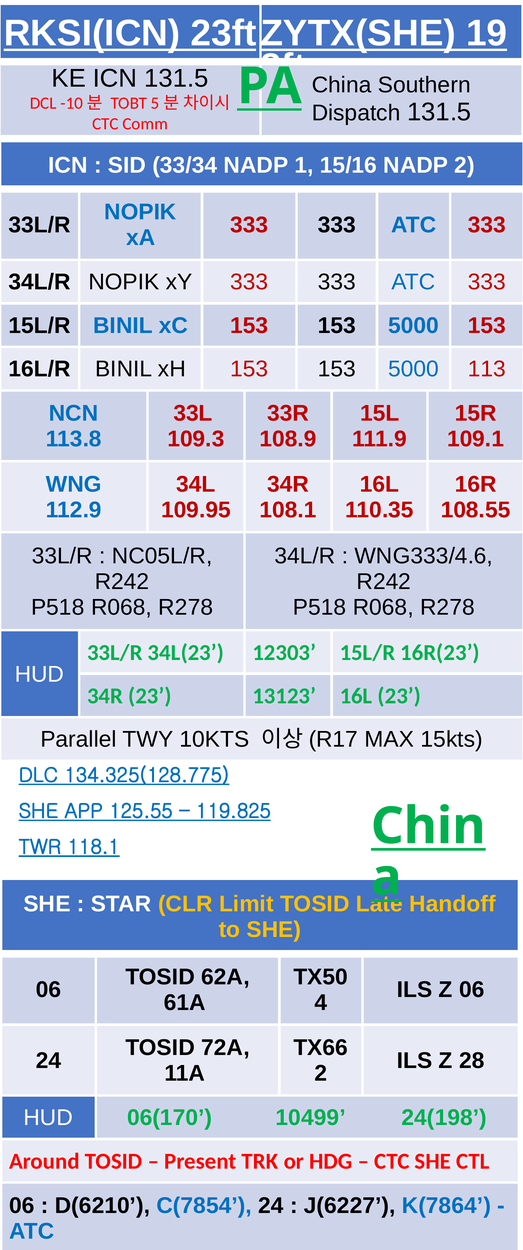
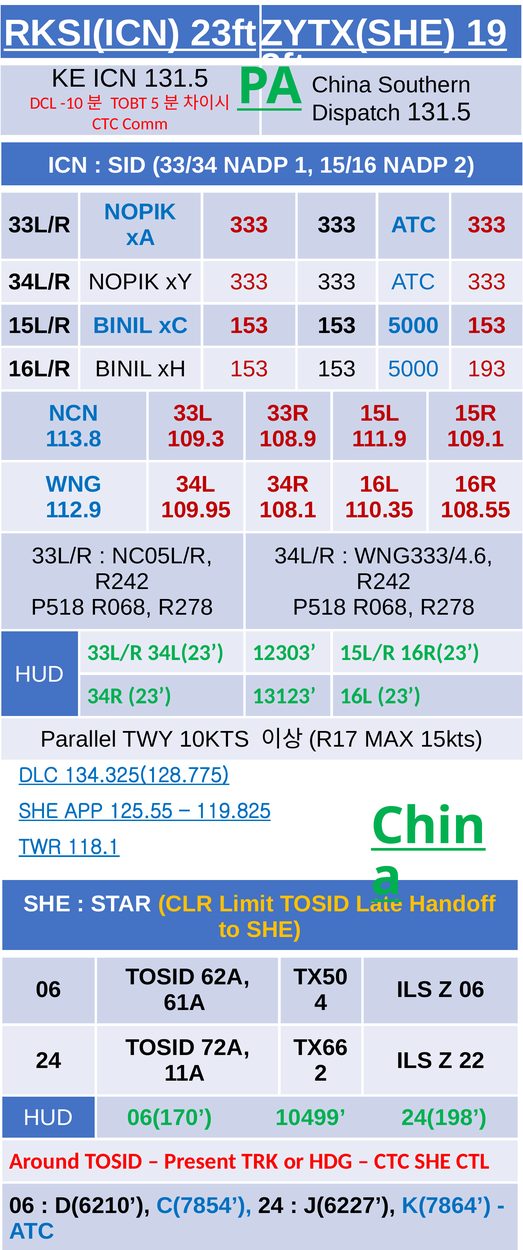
113: 113 -> 193
28: 28 -> 22
